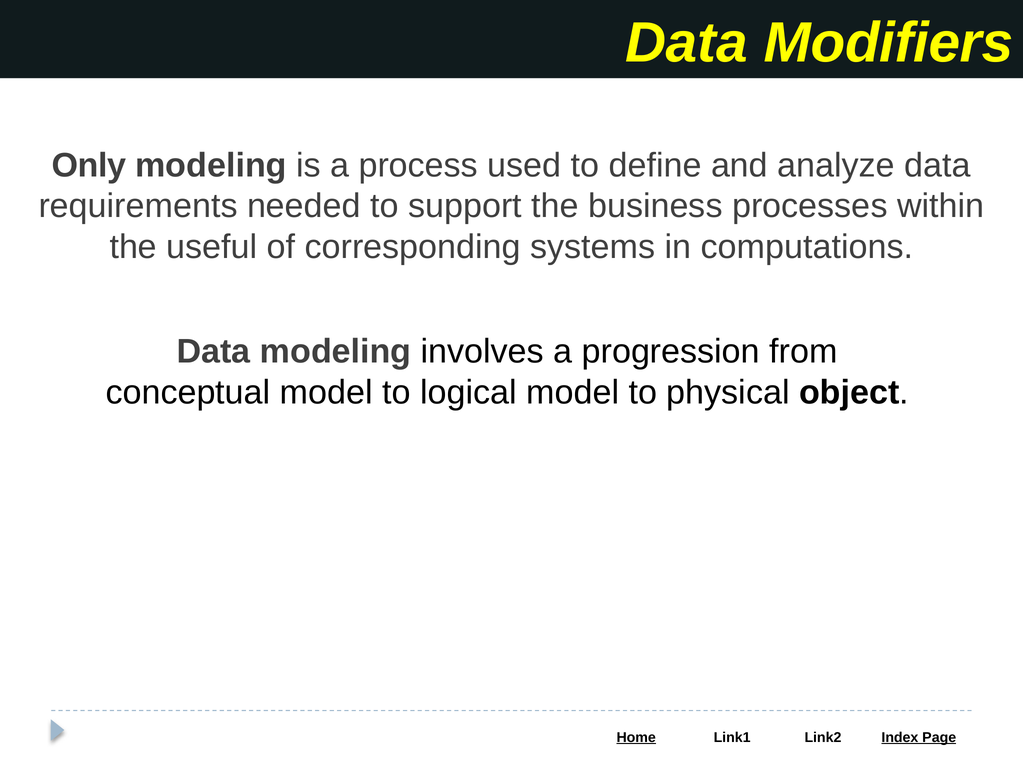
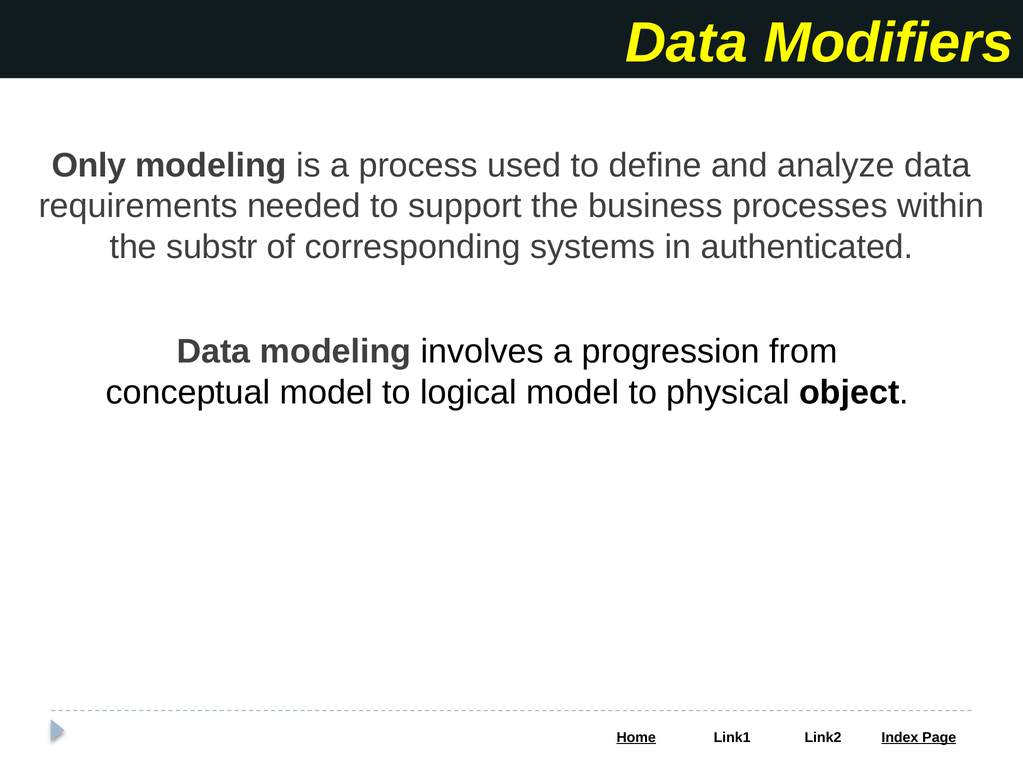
useful: useful -> substr
computations: computations -> authenticated
